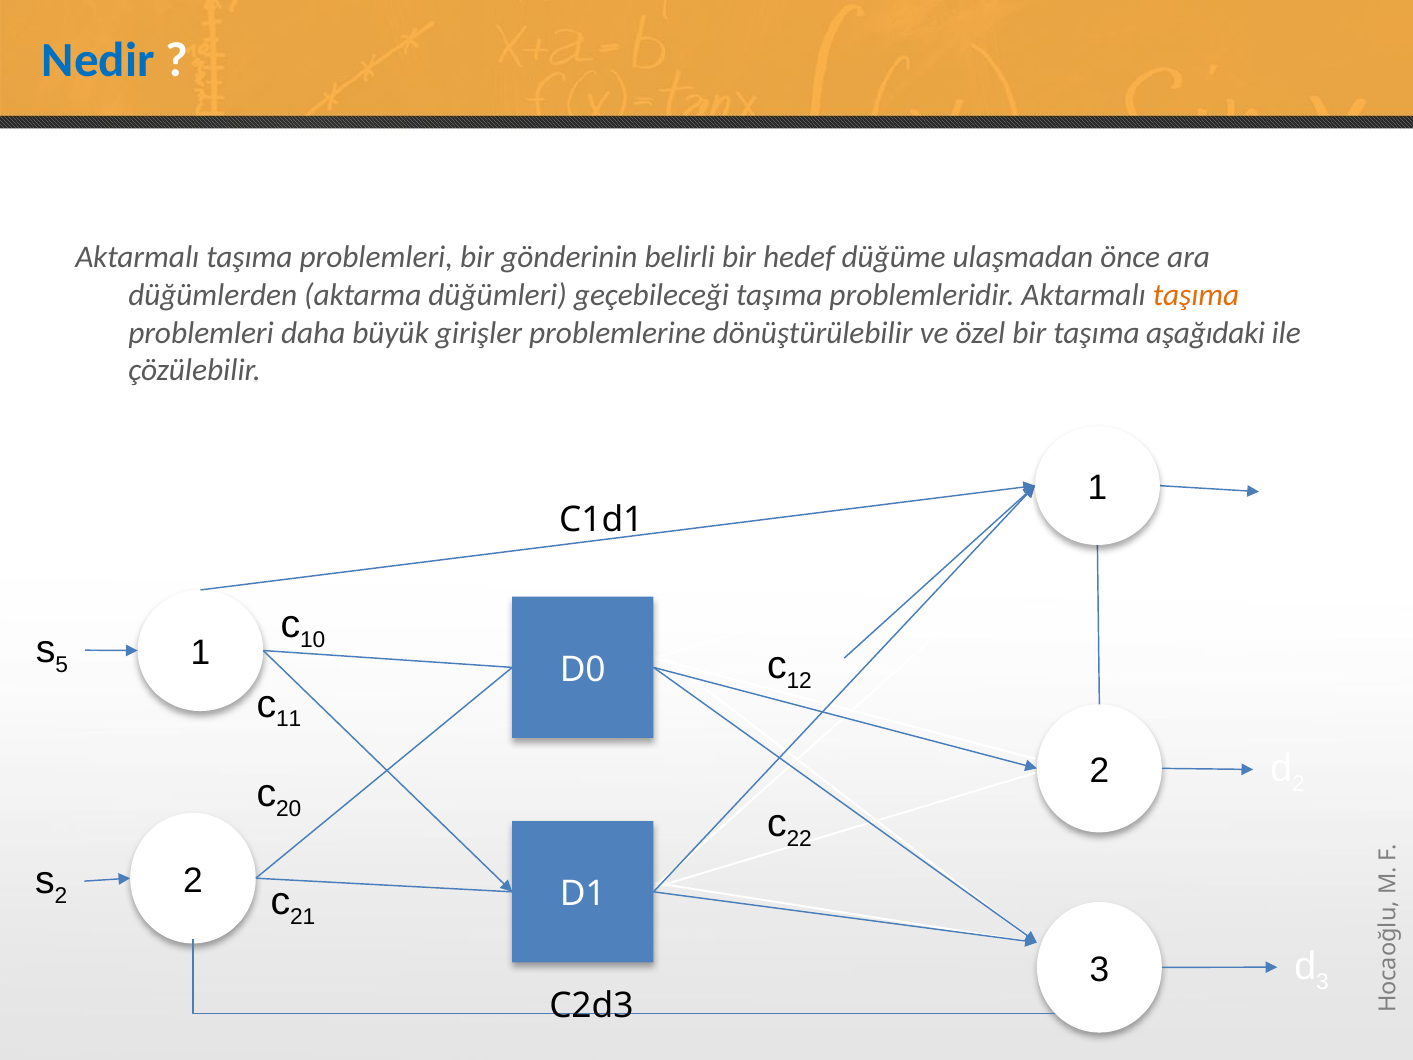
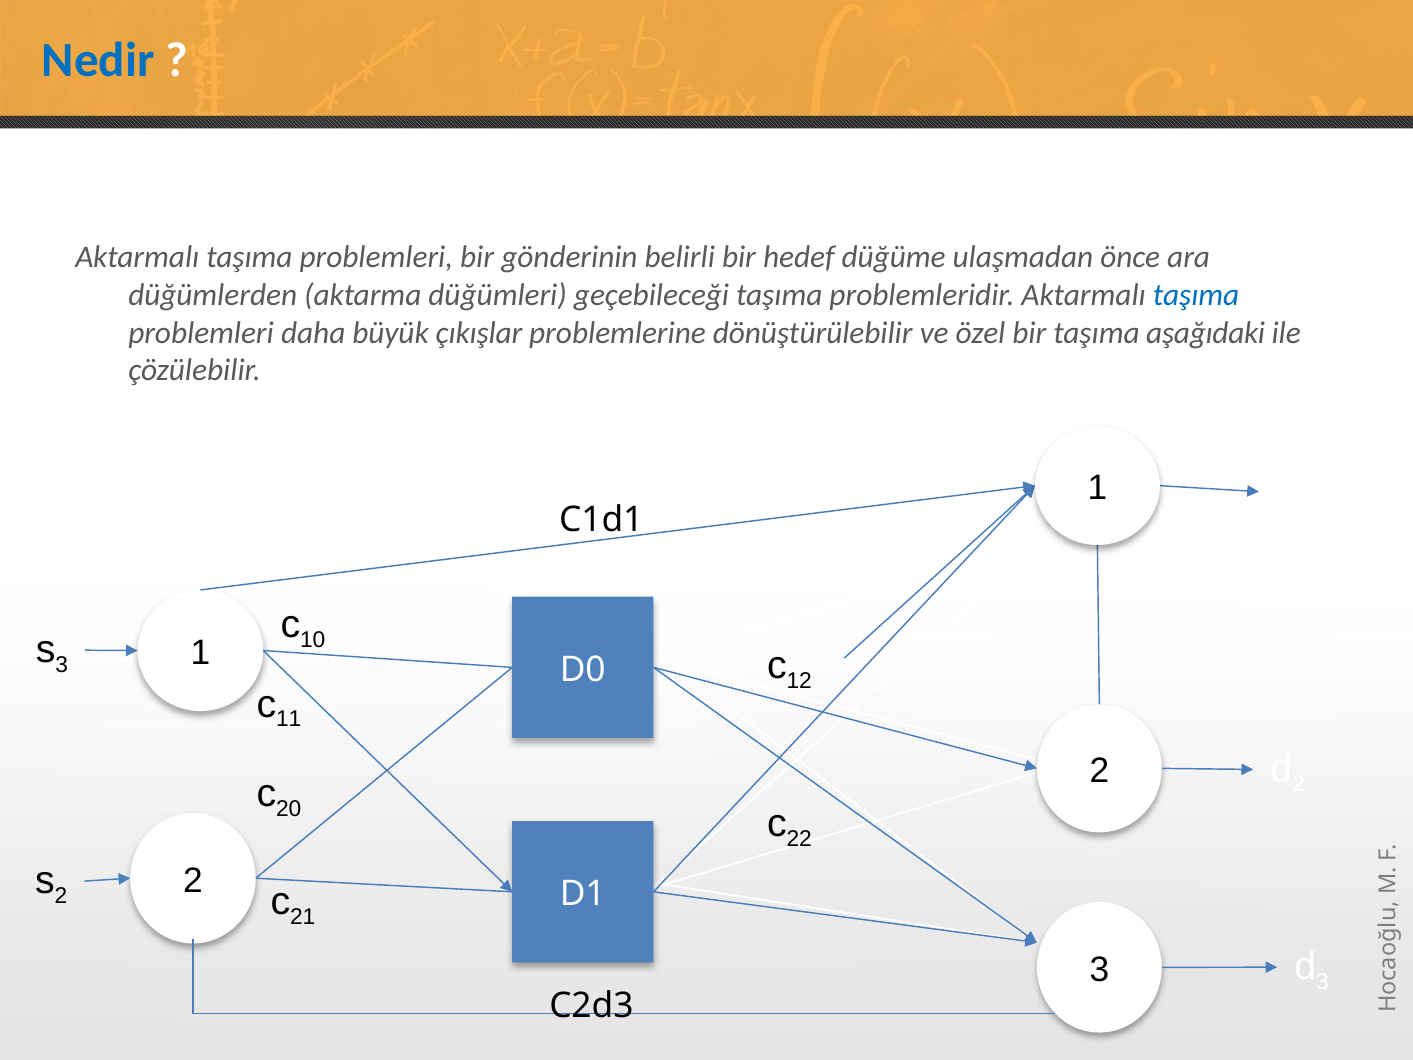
taşıma at (1196, 295) colour: orange -> blue
girişler: girişler -> çıkışlar
5 at (62, 665): 5 -> 3
